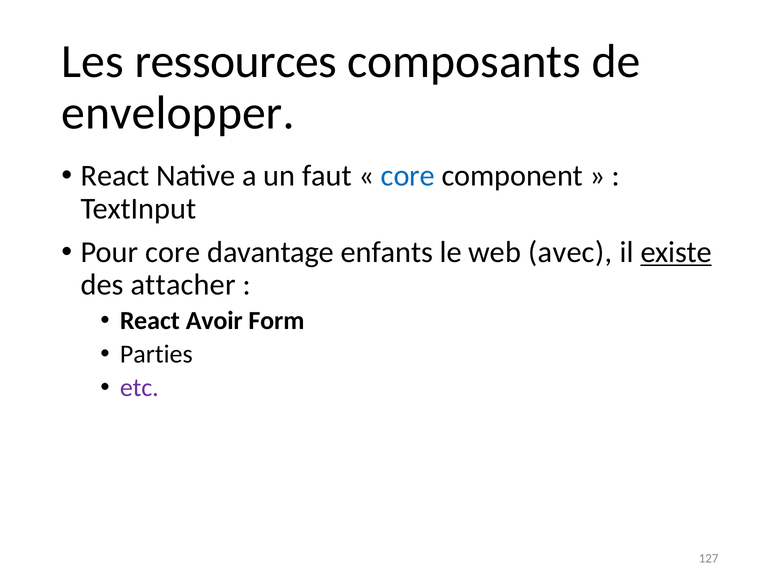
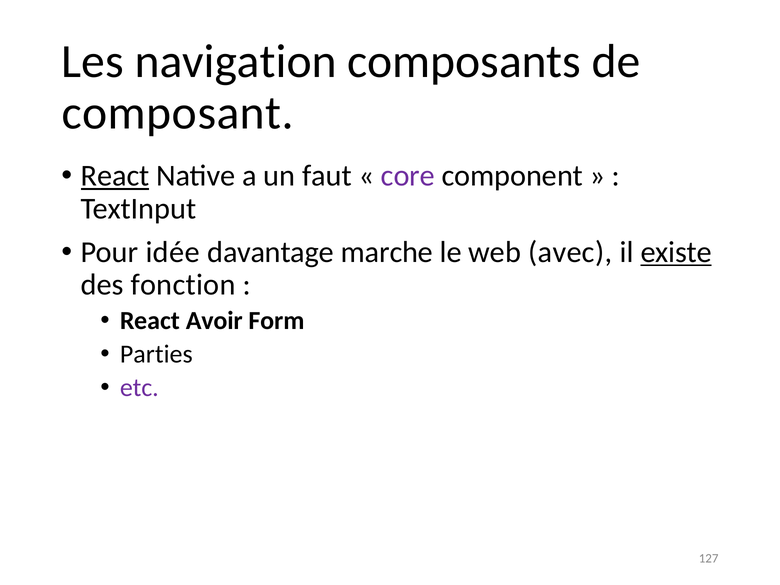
ressources: ressources -> navigation
envelopper: envelopper -> composant
React at (115, 176) underline: none -> present
core at (408, 176) colour: blue -> purple
Pour core: core -> idée
enfants: enfants -> marche
attacher: attacher -> fonction
